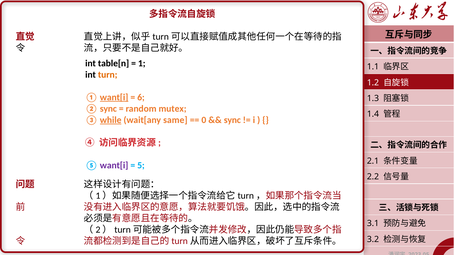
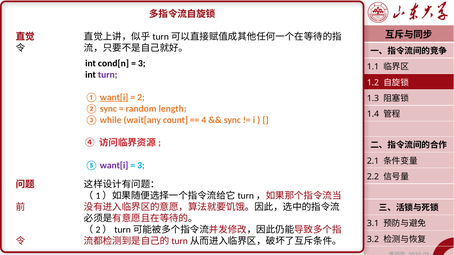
table[n: table[n -> cond[n
1 at (142, 63): 1 -> 3
turn colour: orange -> purple
6: 6 -> 2
mutex: mutex -> length
while underline: present -> none
same: same -> count
0: 0 -> 4
5 at (141, 166): 5 -> 3
